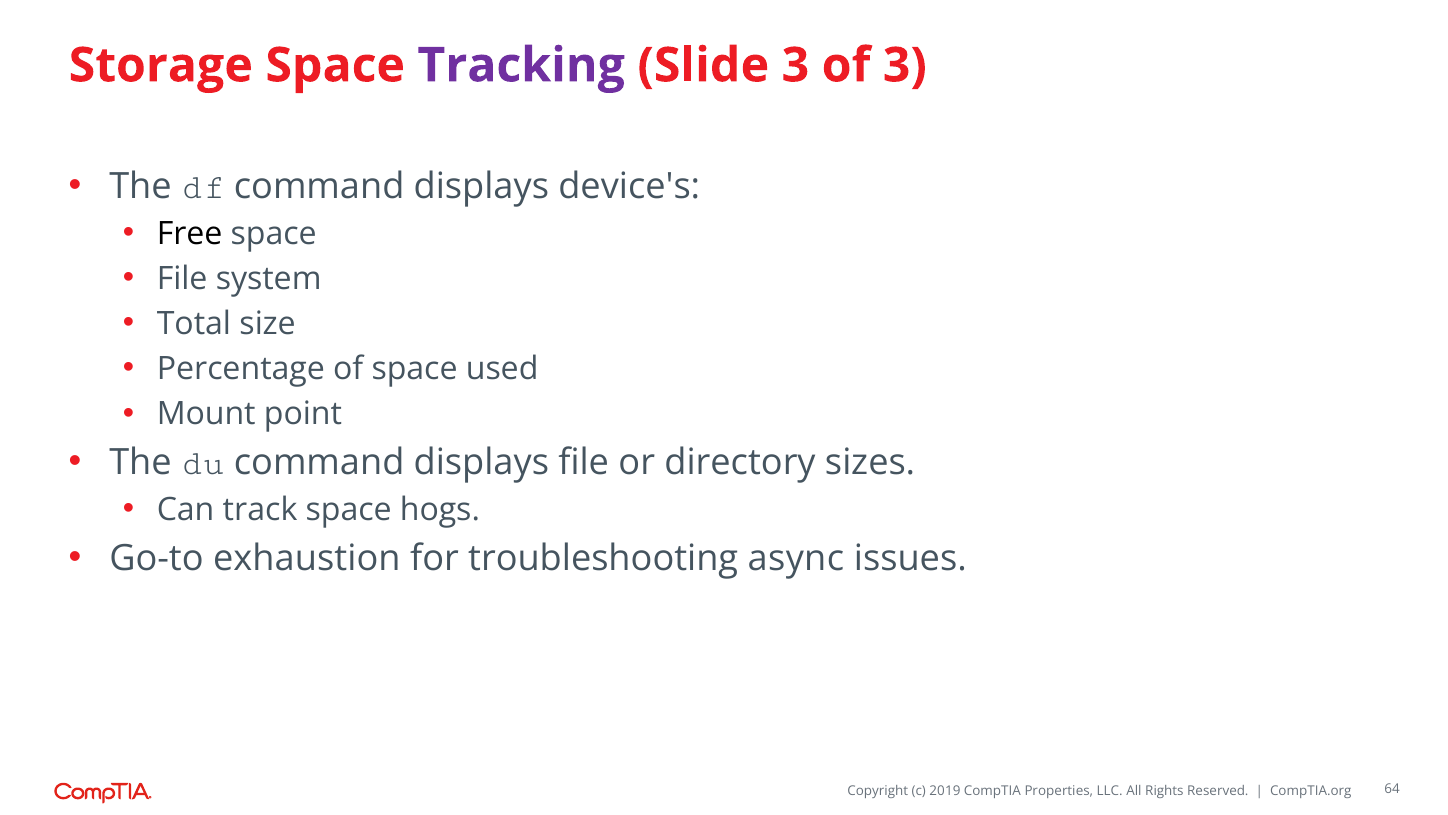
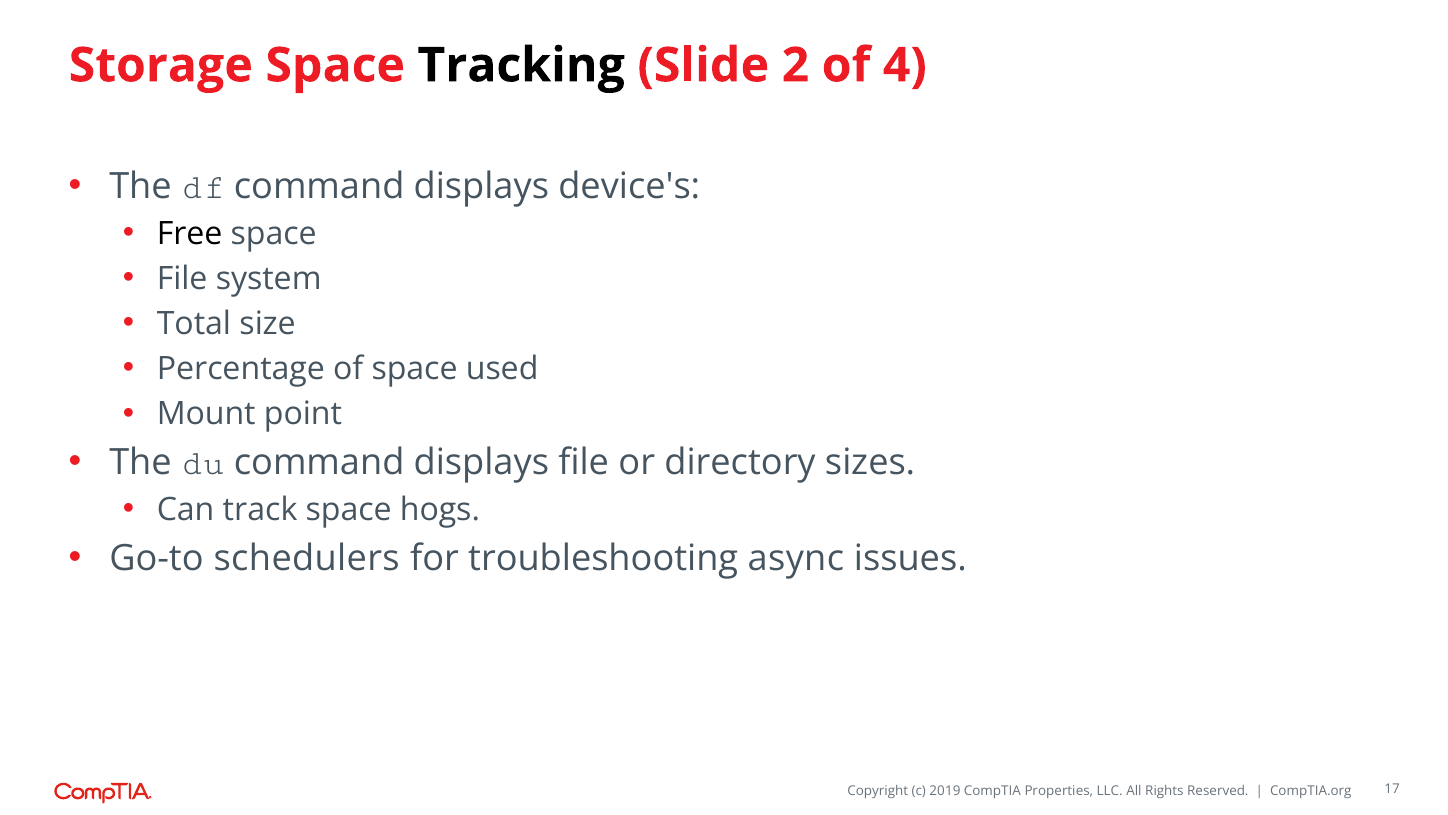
Tracking colour: purple -> black
Slide 3: 3 -> 2
of 3: 3 -> 4
exhaustion: exhaustion -> schedulers
64: 64 -> 17
